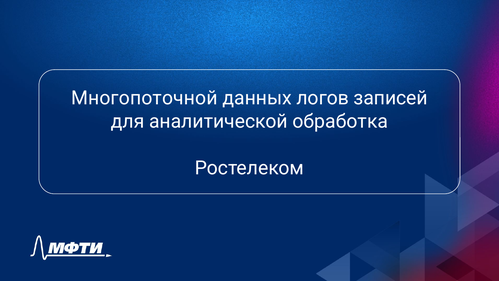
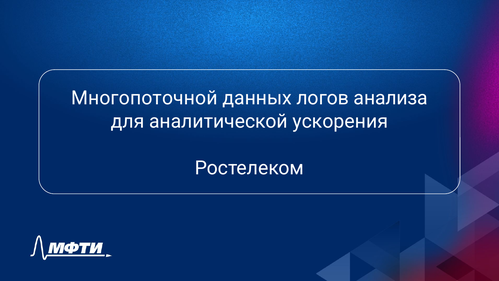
записей: записей -> анализа
обработка: обработка -> ускорения
